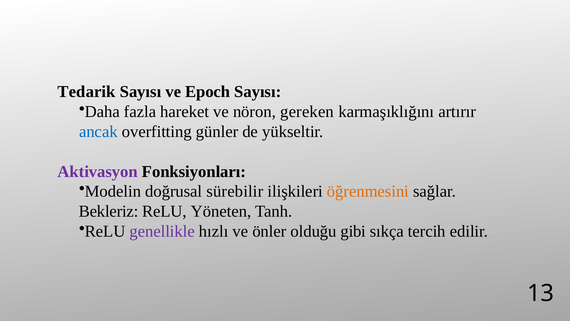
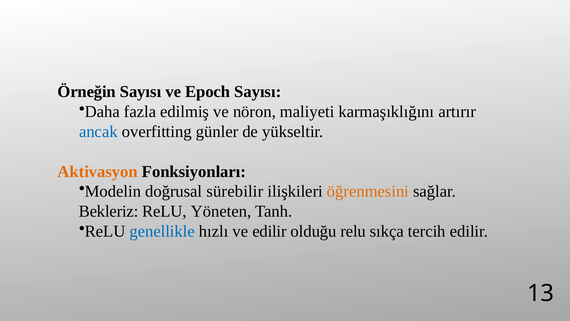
Tedarik: Tedarik -> Örneğin
hareket: hareket -> edilmiş
gereken: gereken -> maliyeti
Aktivasyon colour: purple -> orange
genellikle colour: purple -> blue
ve önler: önler -> edilir
olduğu gibi: gibi -> relu
